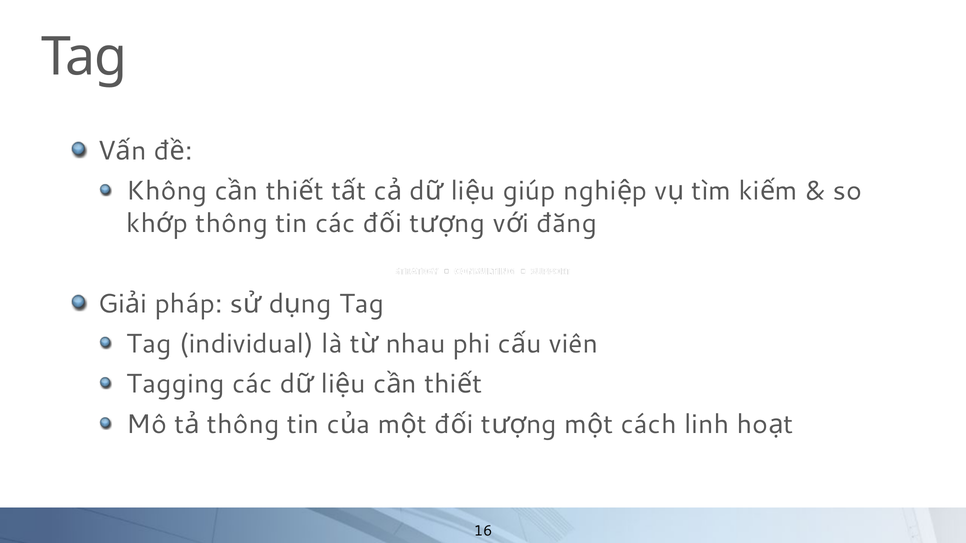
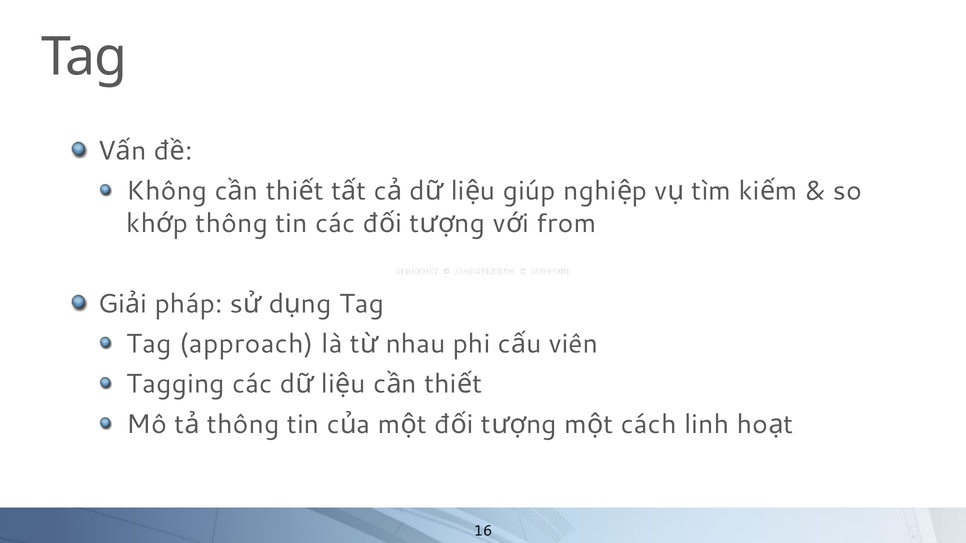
đăng: đăng -> from
individual: individual -> approach
